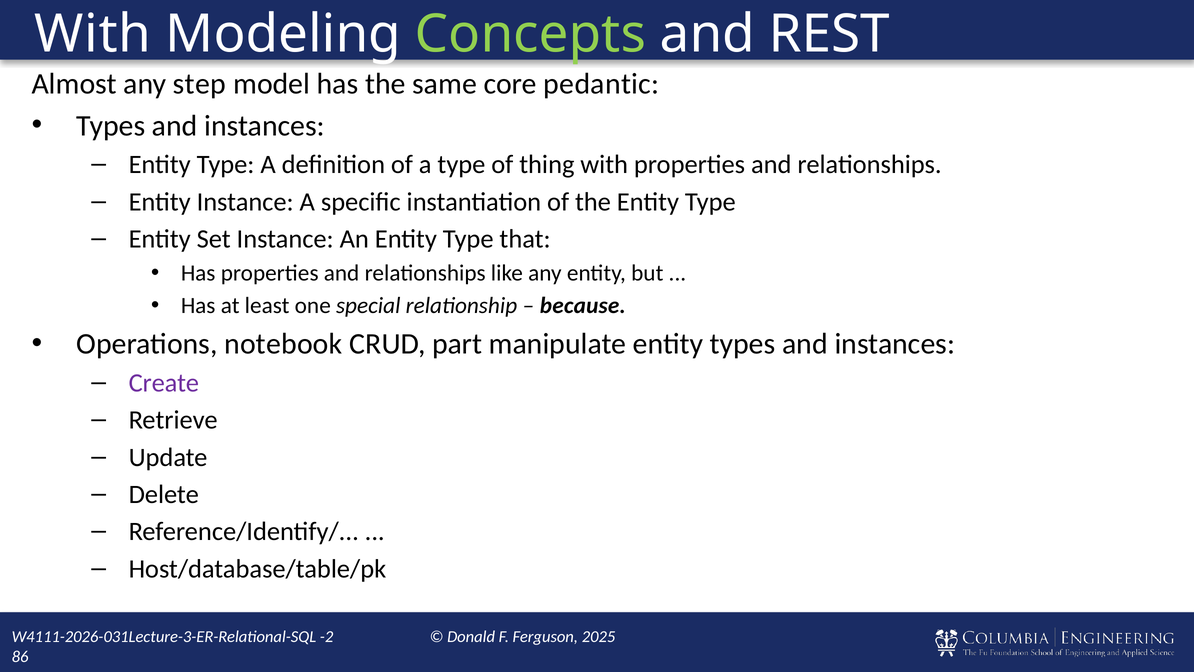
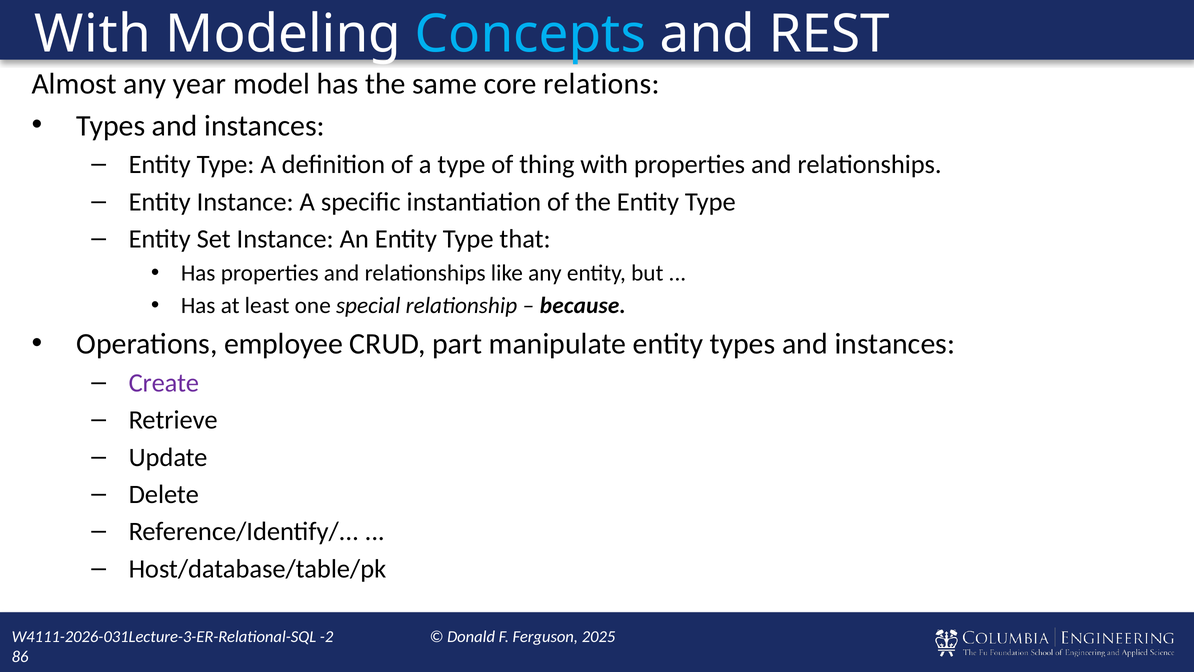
Concepts colour: light green -> light blue
step: step -> year
pedantic: pedantic -> relations
notebook: notebook -> employee
